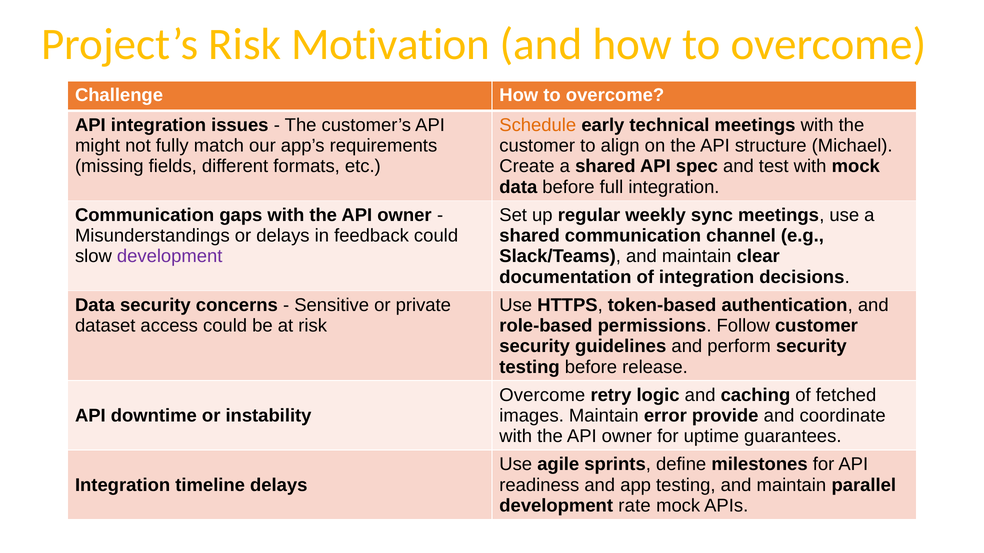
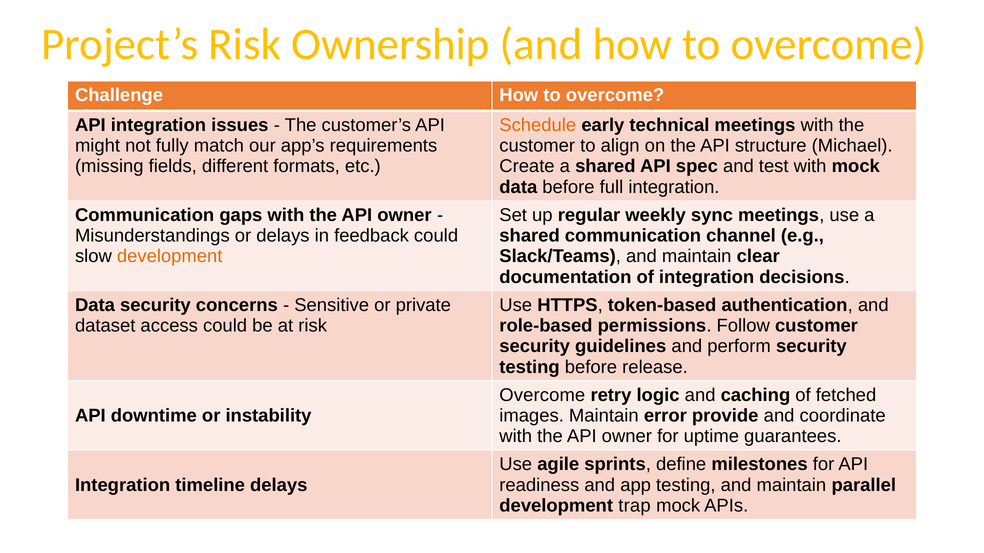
Motivation: Motivation -> Ownership
development at (170, 257) colour: purple -> orange
rate: rate -> trap
